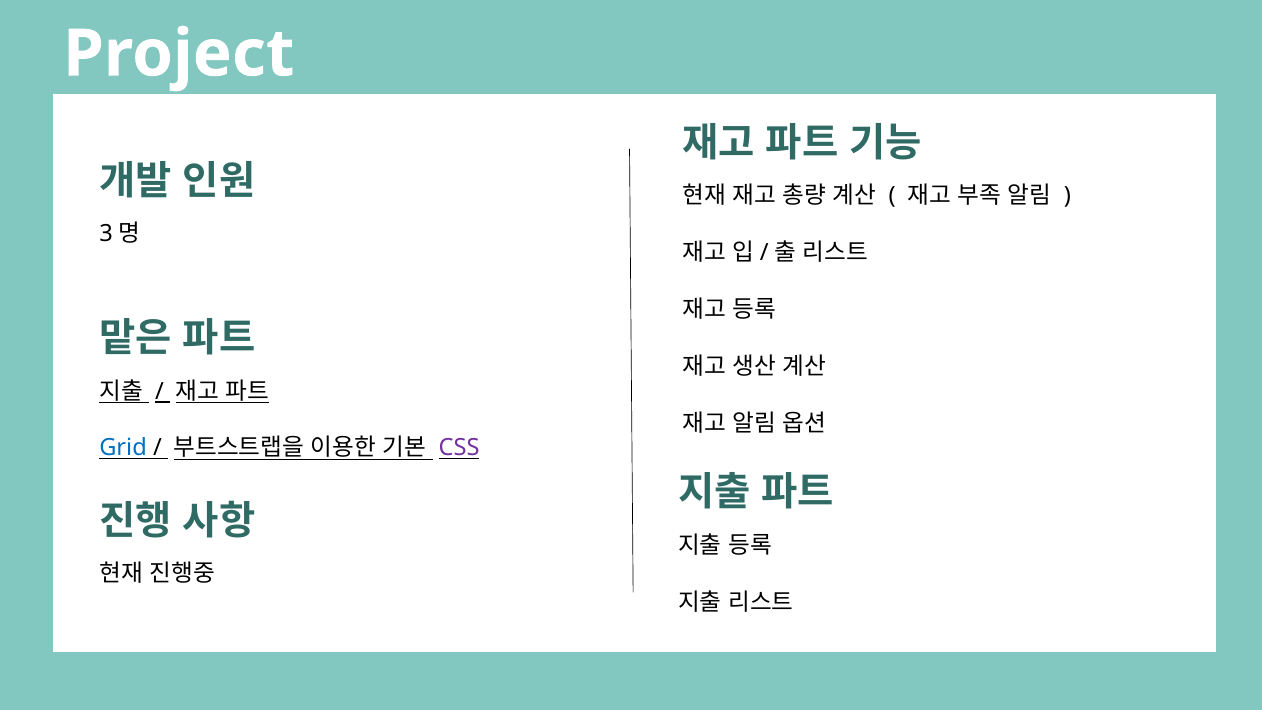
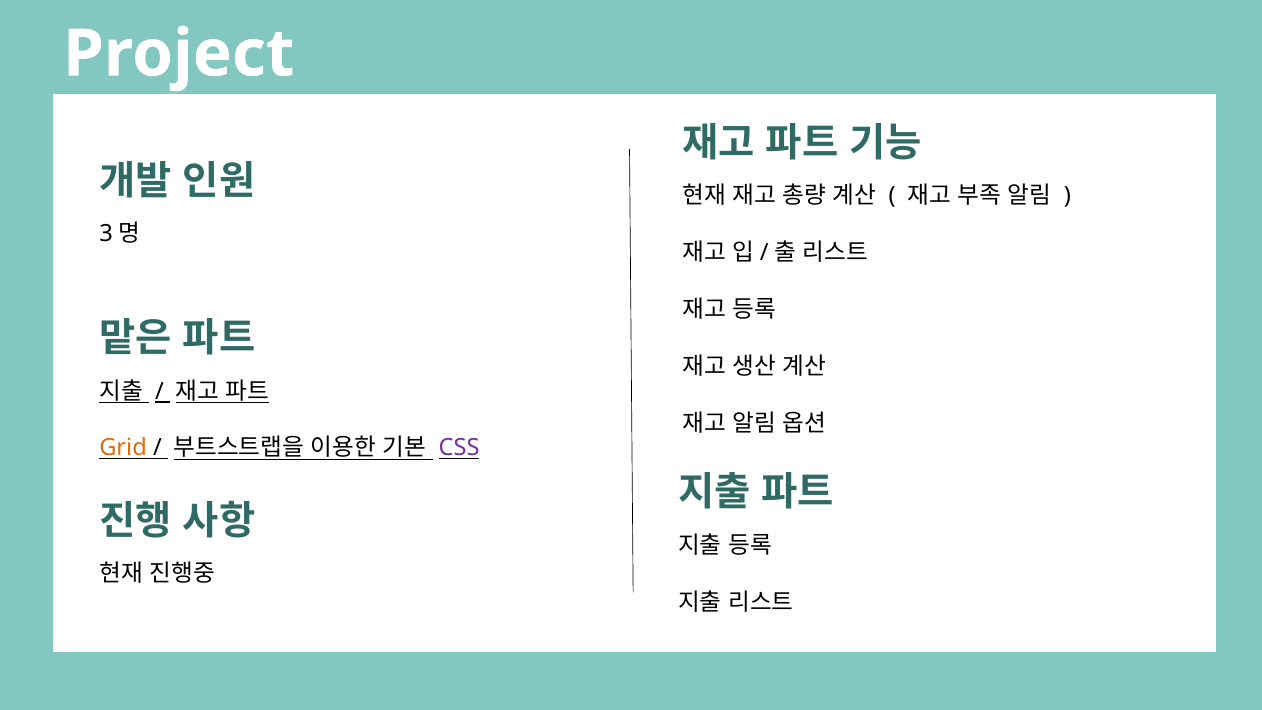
Grid colour: blue -> orange
